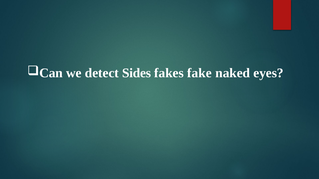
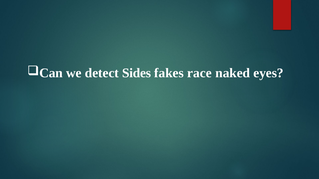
fake: fake -> race
